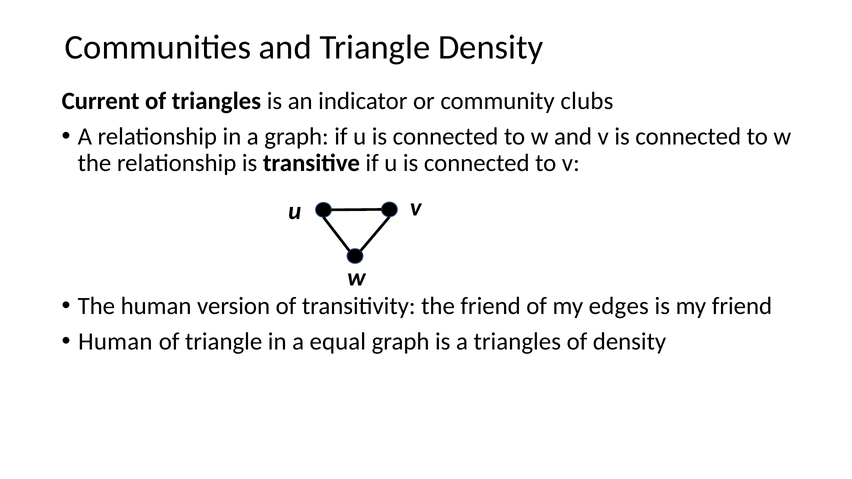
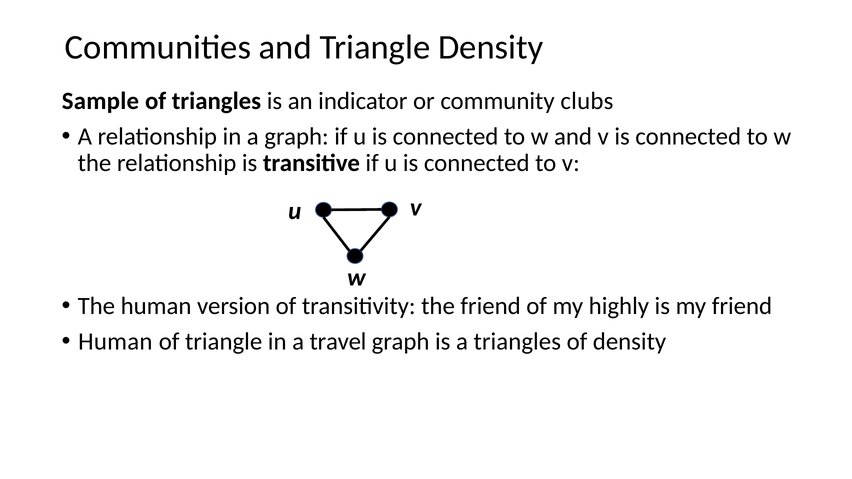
Current: Current -> Sample
edges: edges -> highly
equal: equal -> travel
